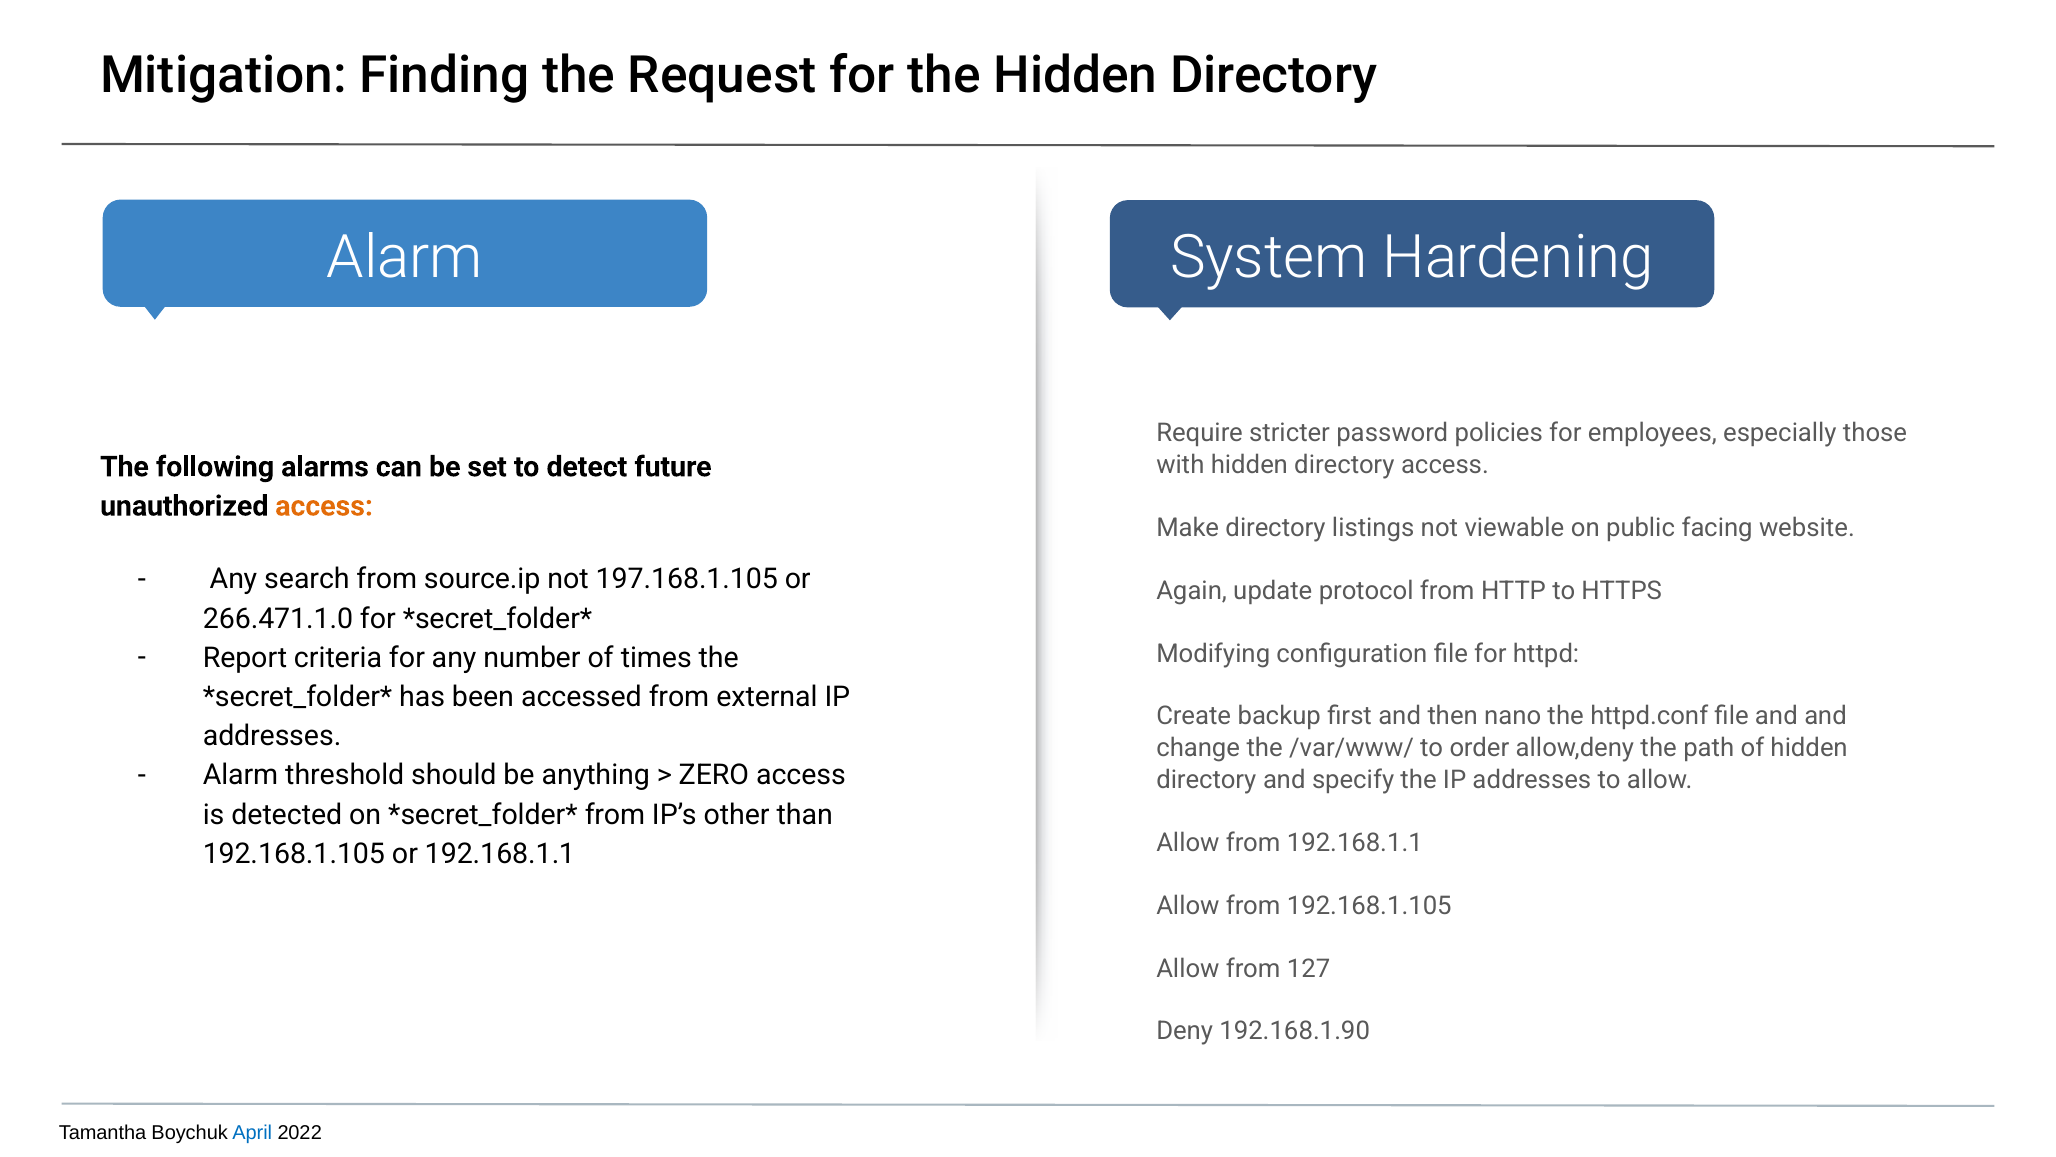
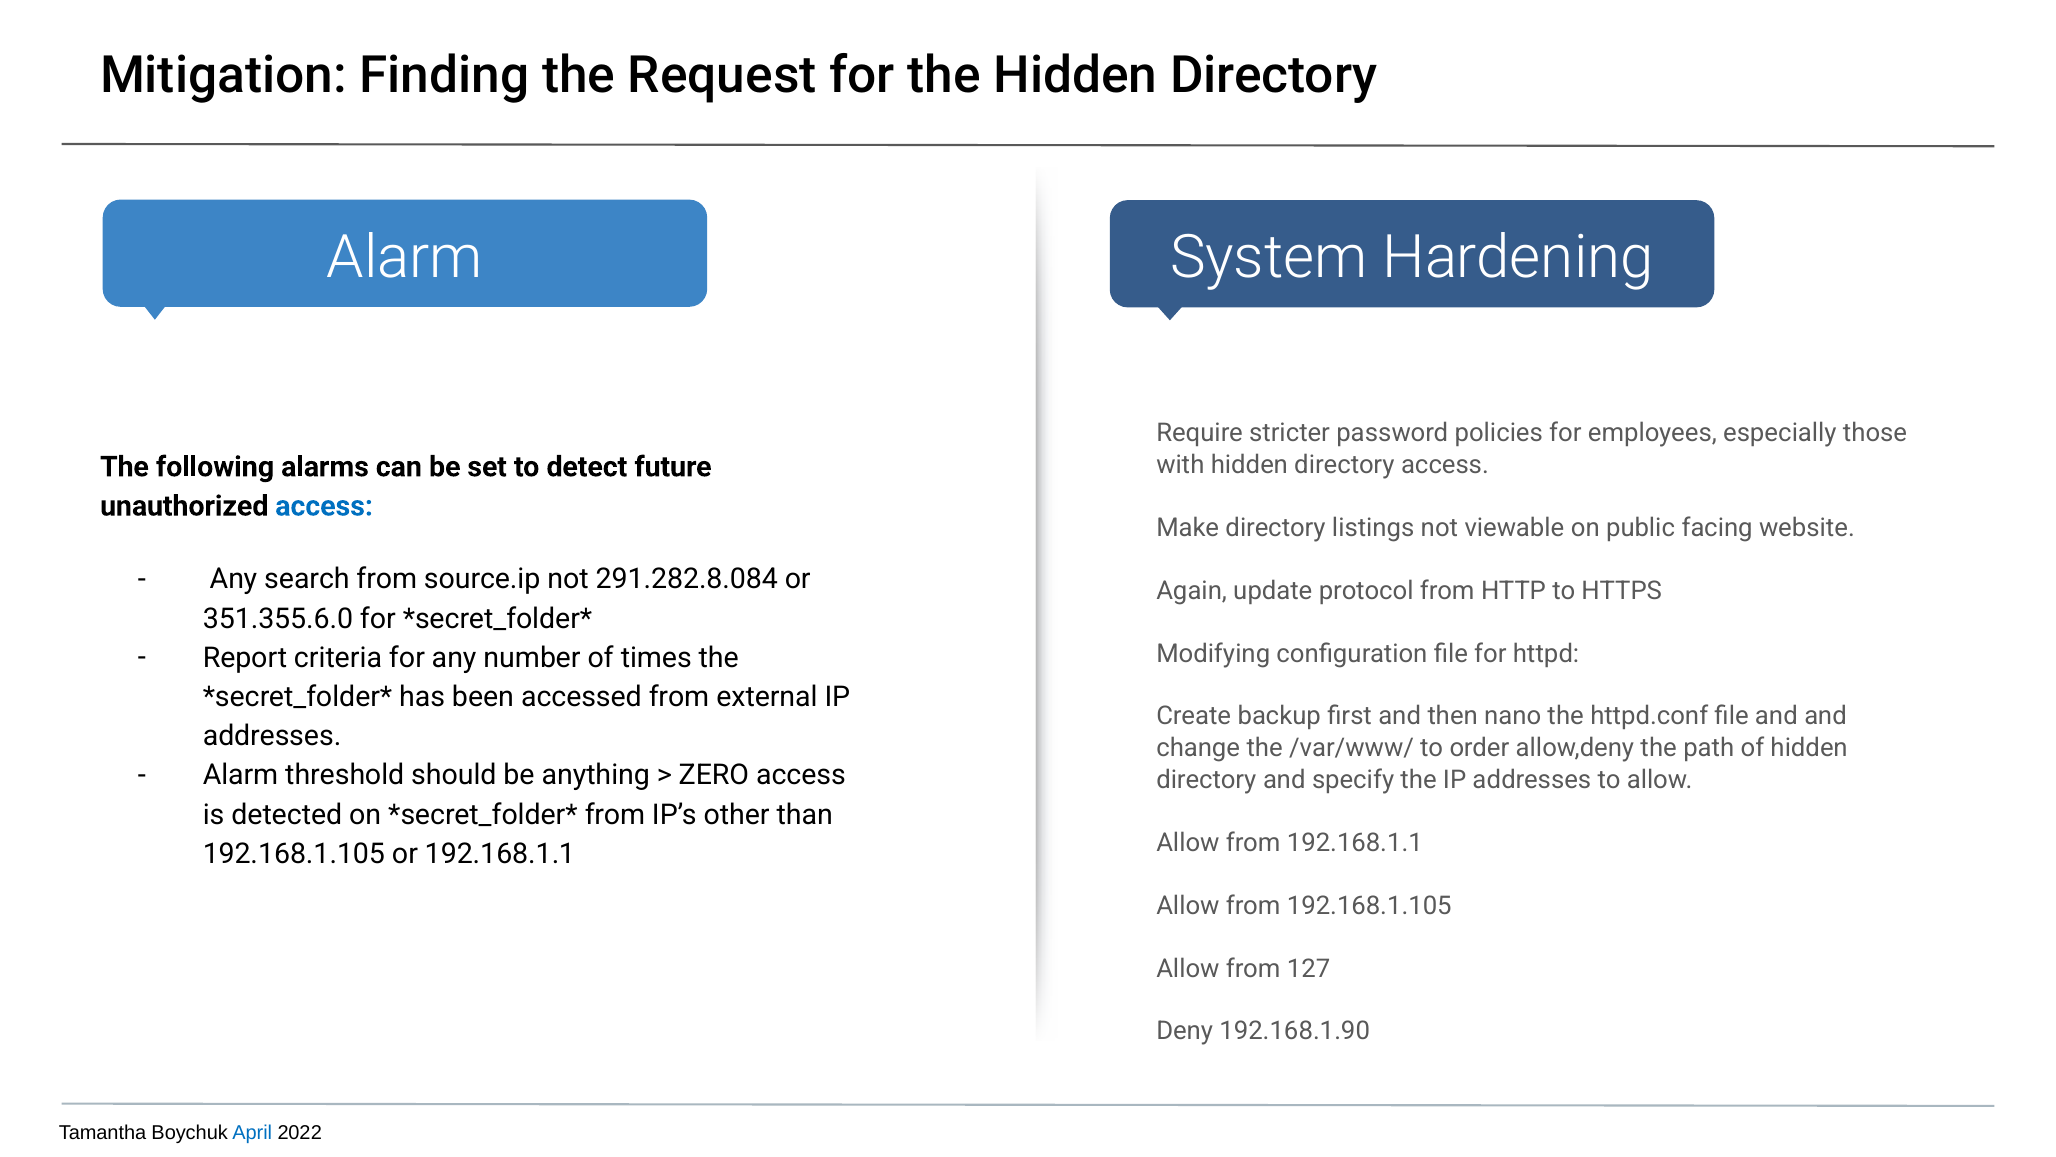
access at (324, 506) colour: orange -> blue
197.168.1.105: 197.168.1.105 -> 291.282.8.084
266.471.1.0: 266.471.1.0 -> 351.355.6.0
